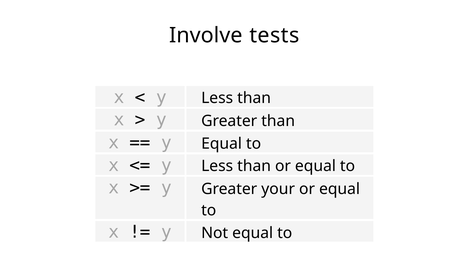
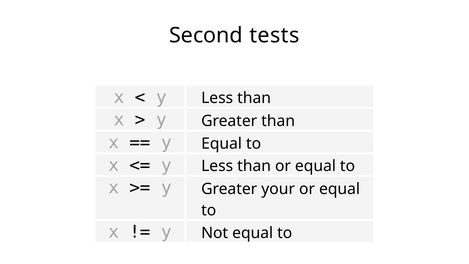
Involve: Involve -> Second
